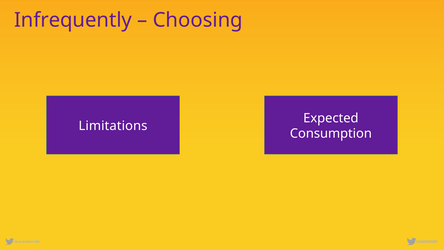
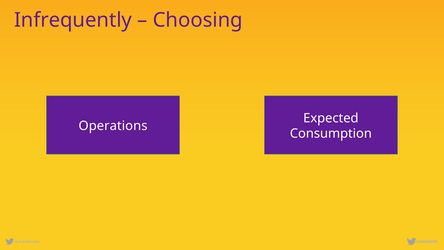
Limitations: Limitations -> Operations
